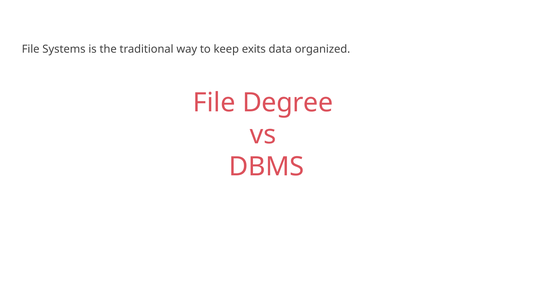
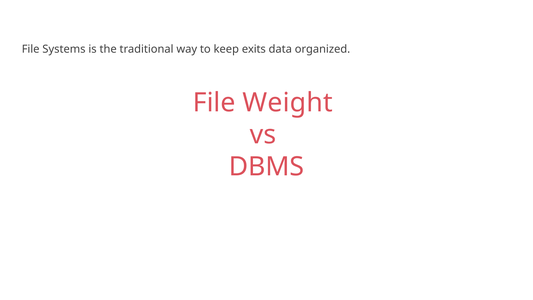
Degree: Degree -> Weight
